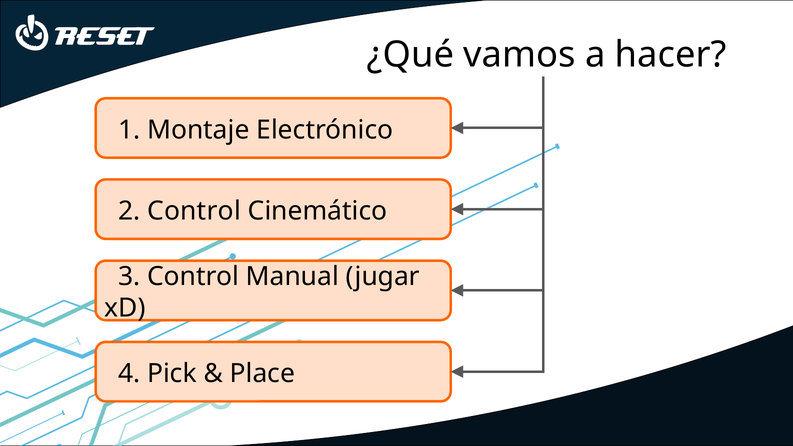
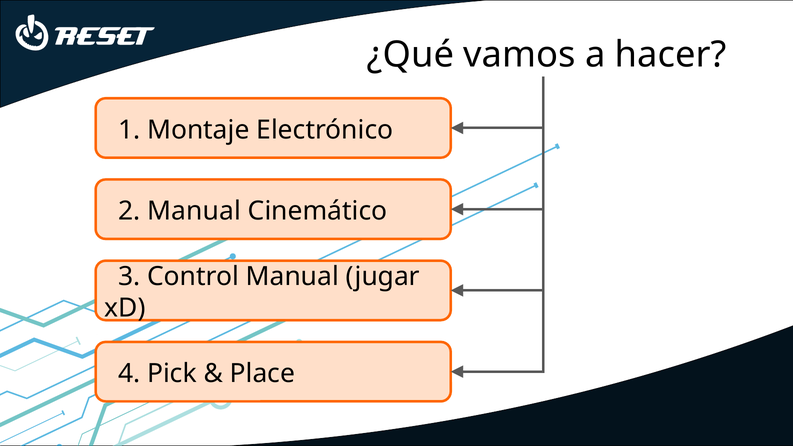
2 Control: Control -> Manual
